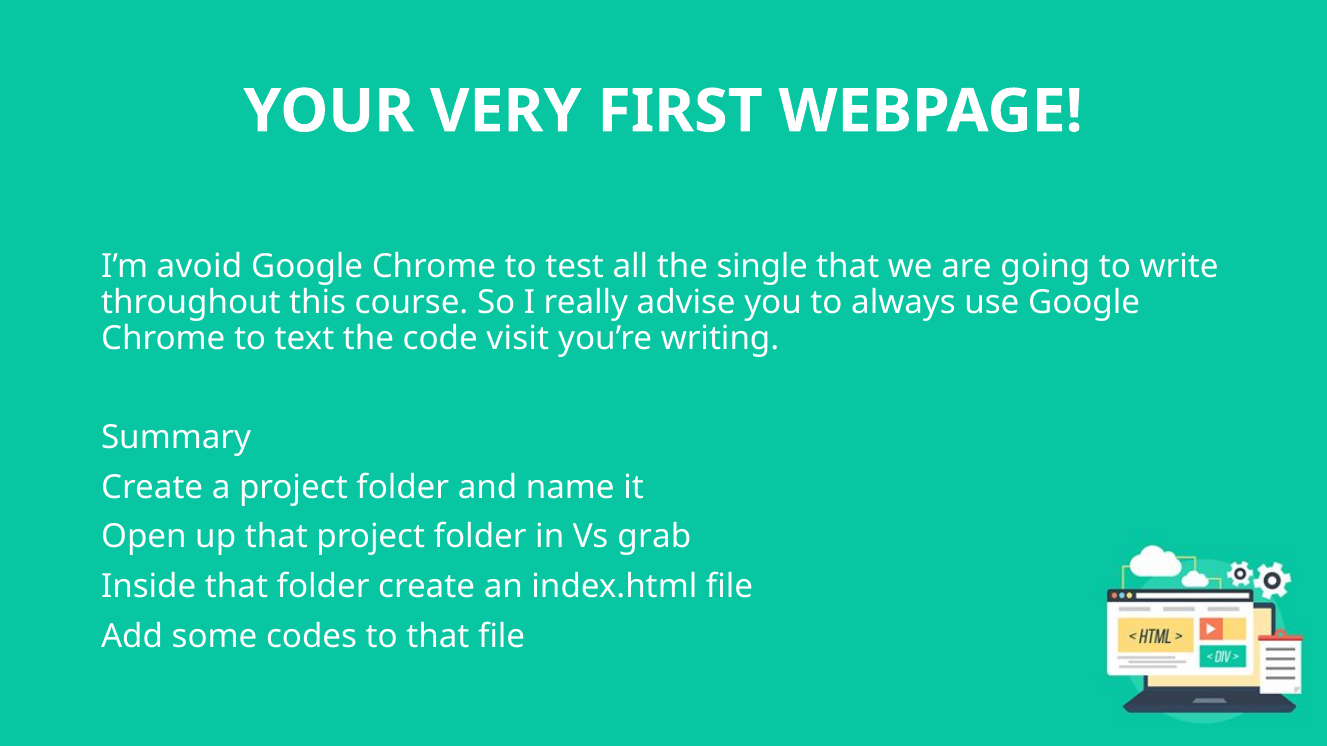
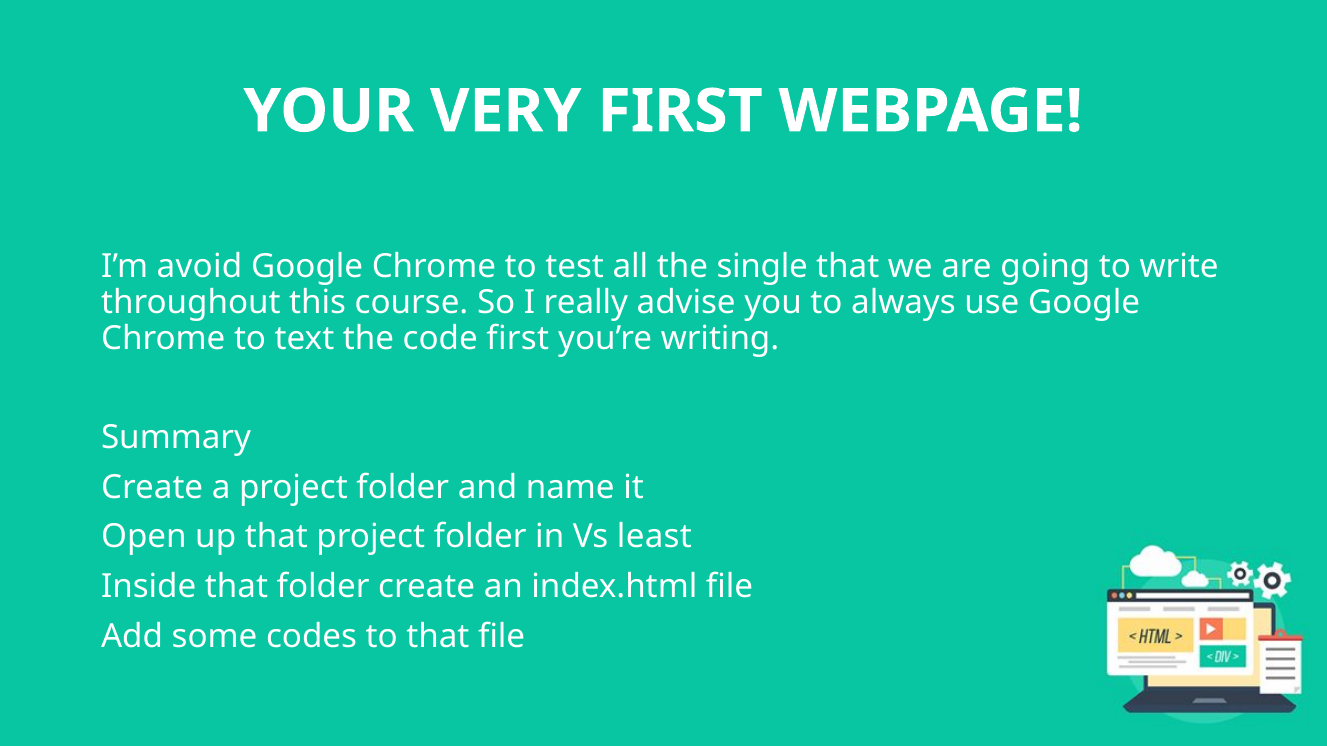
code visit: visit -> first
grab: grab -> least
